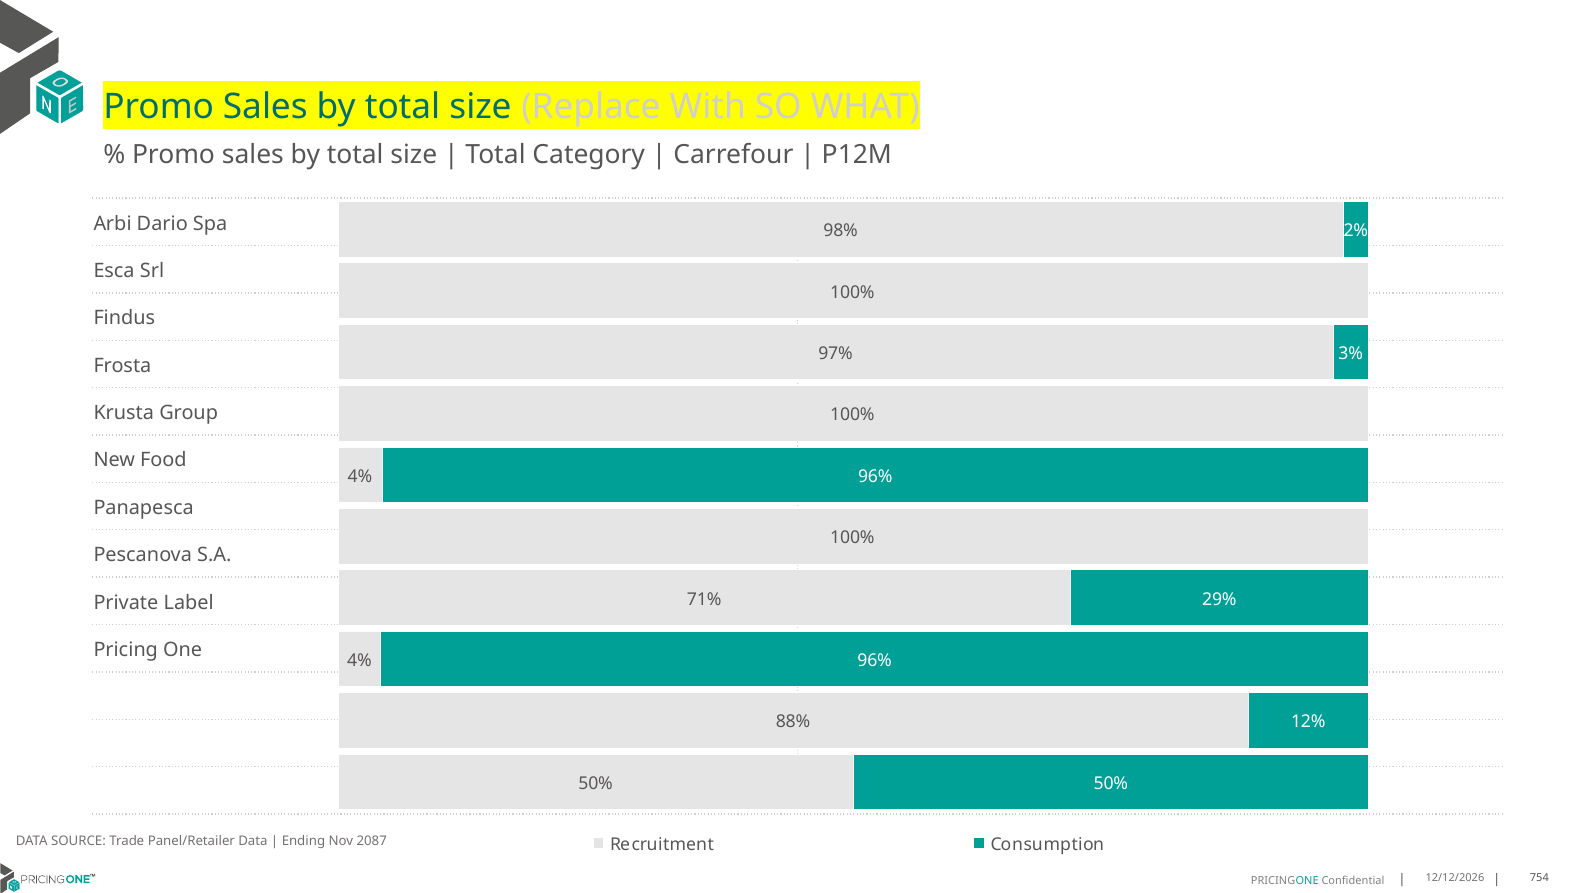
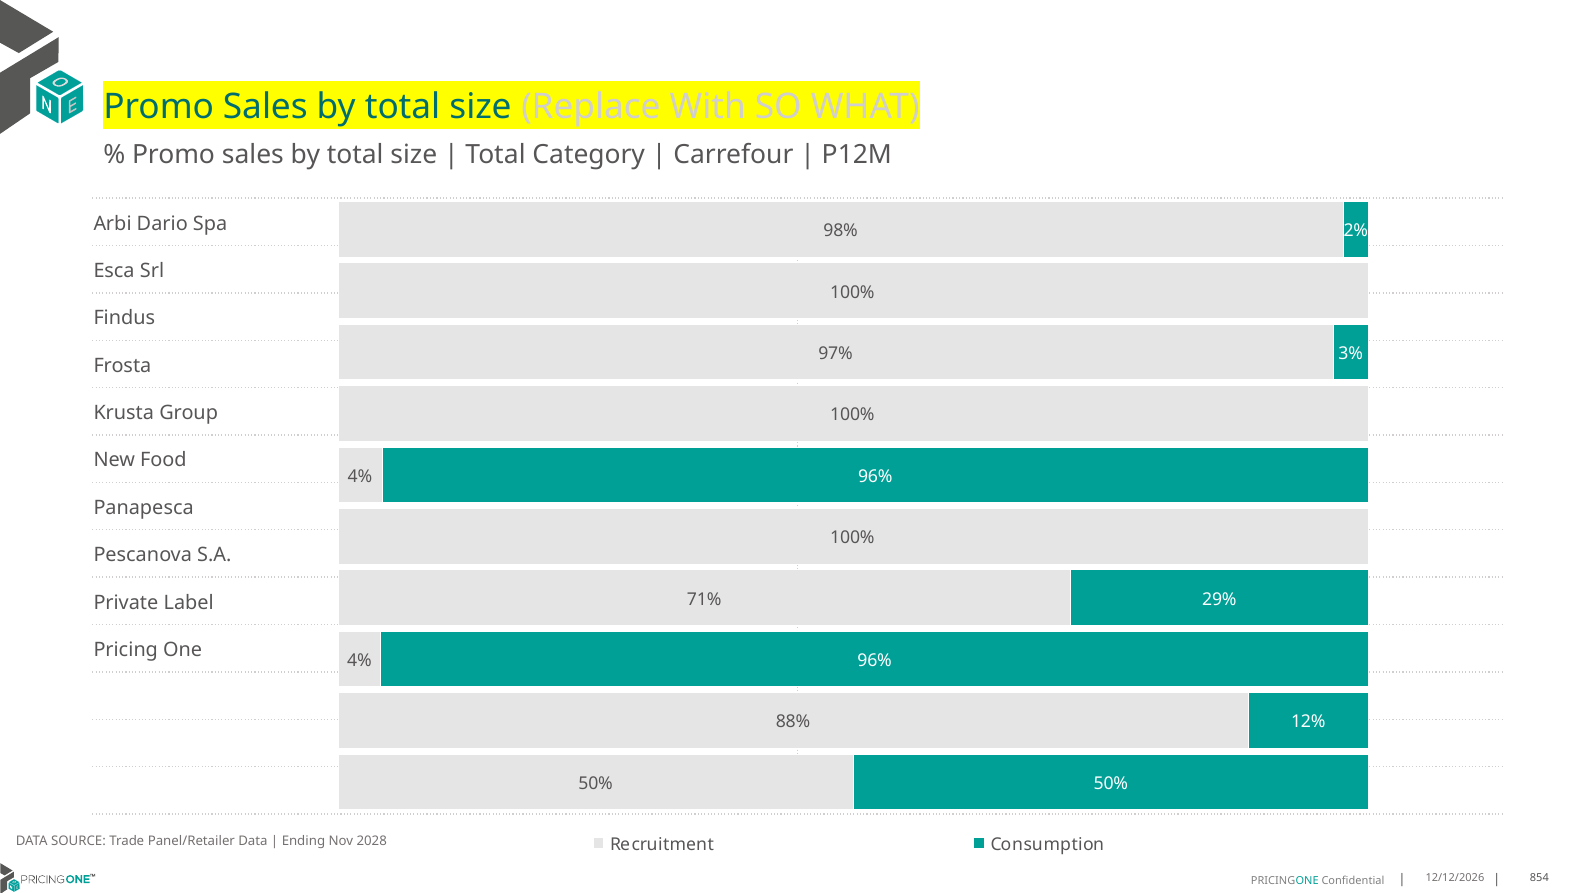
2087: 2087 -> 2028
754: 754 -> 854
